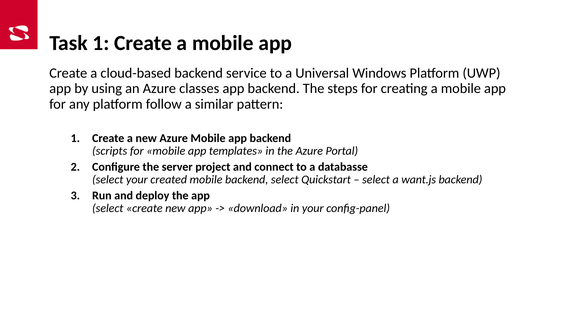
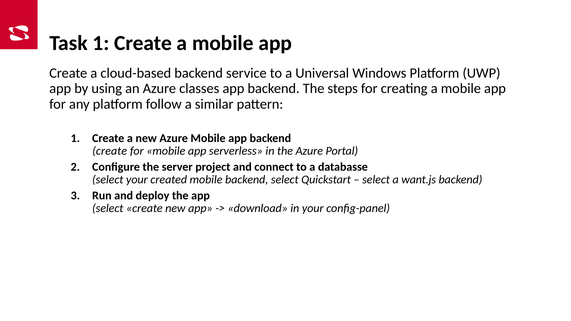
scripts at (110, 151): scripts -> create
templates: templates -> serverless
